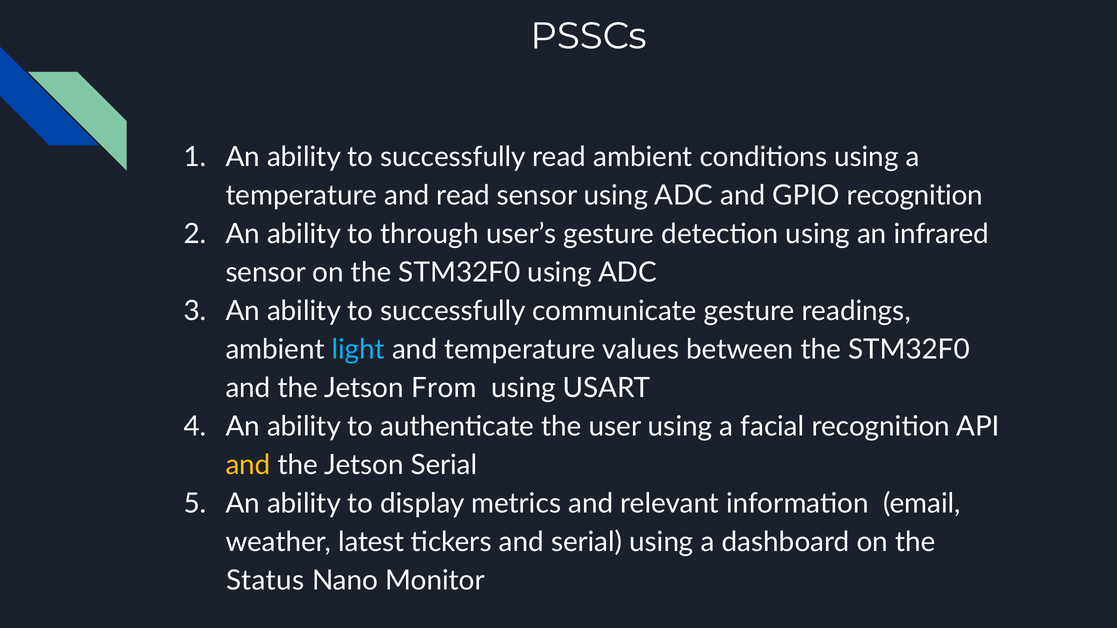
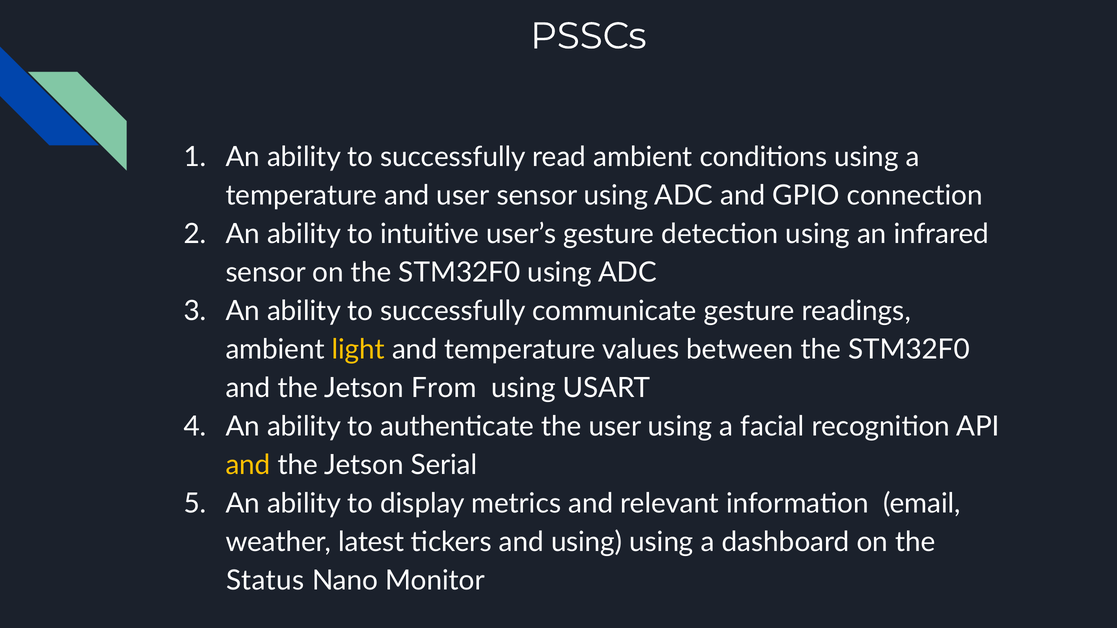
and read: read -> user
GPIO recognition: recognition -> connection
through: through -> intuitive
light colour: light blue -> yellow
and serial: serial -> using
